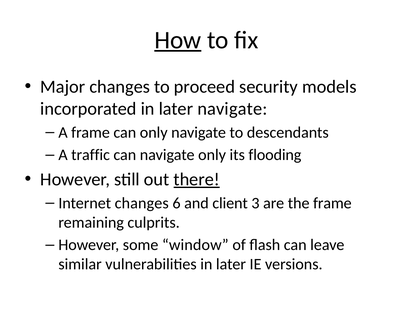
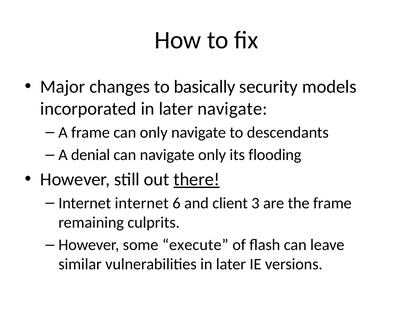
How underline: present -> none
proceed: proceed -> basically
traffic: traffic -> denial
Internet changes: changes -> internet
window: window -> execute
